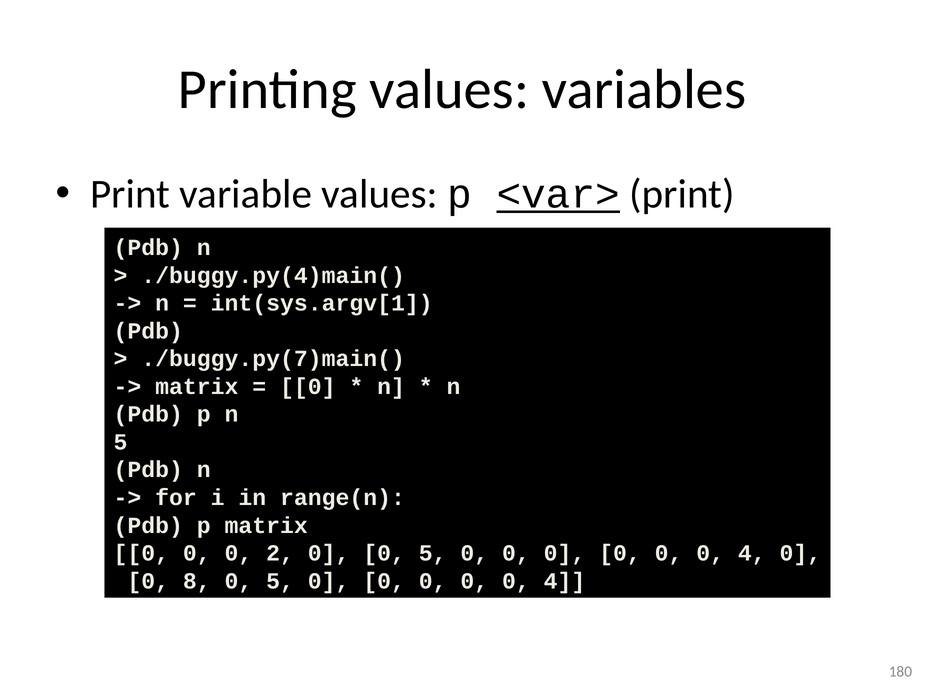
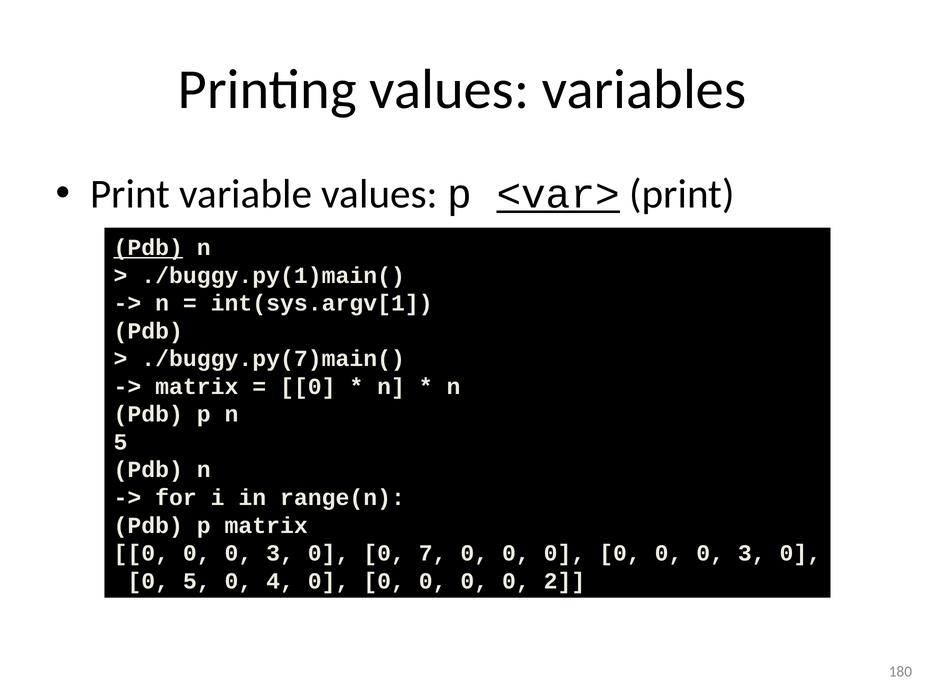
Pdb at (148, 248) underline: none -> present
./buggy.py(4)main(: ./buggy.py(4)main( -> ./buggy.py(1)main(
2 at (280, 553): 2 -> 3
0 0 5: 5 -> 7
4 at (752, 553): 4 -> 3
0 8: 8 -> 5
5 at (280, 581): 5 -> 4
4 at (564, 581): 4 -> 2
